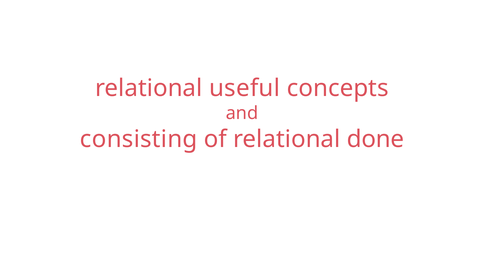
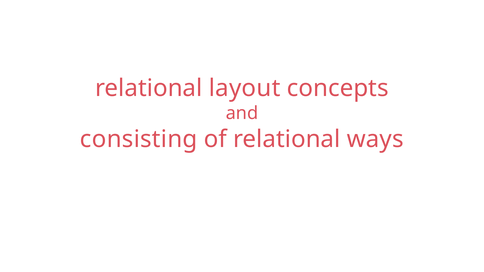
useful: useful -> layout
done: done -> ways
